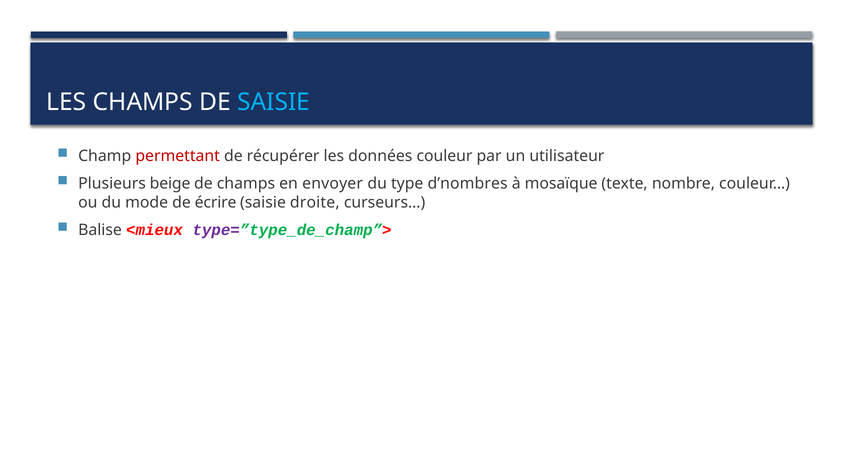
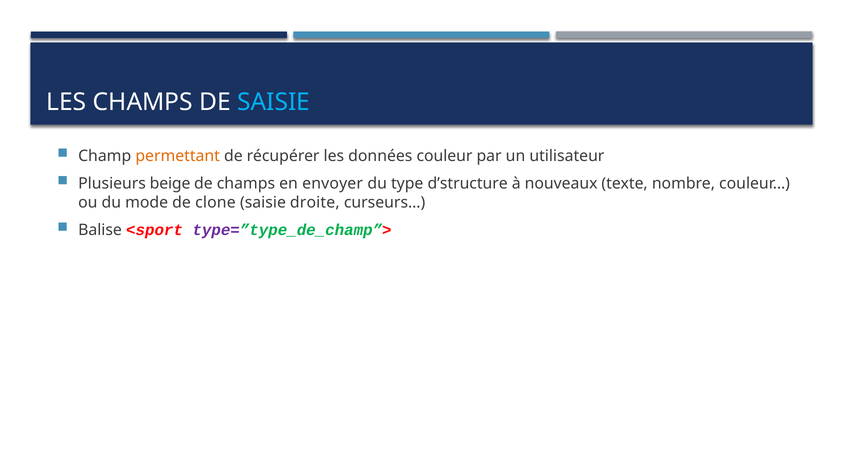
permettant colour: red -> orange
d’nombres: d’nombres -> d’structure
mosaïque: mosaïque -> nouveaux
écrire: écrire -> clone
<mieux: <mieux -> <sport
